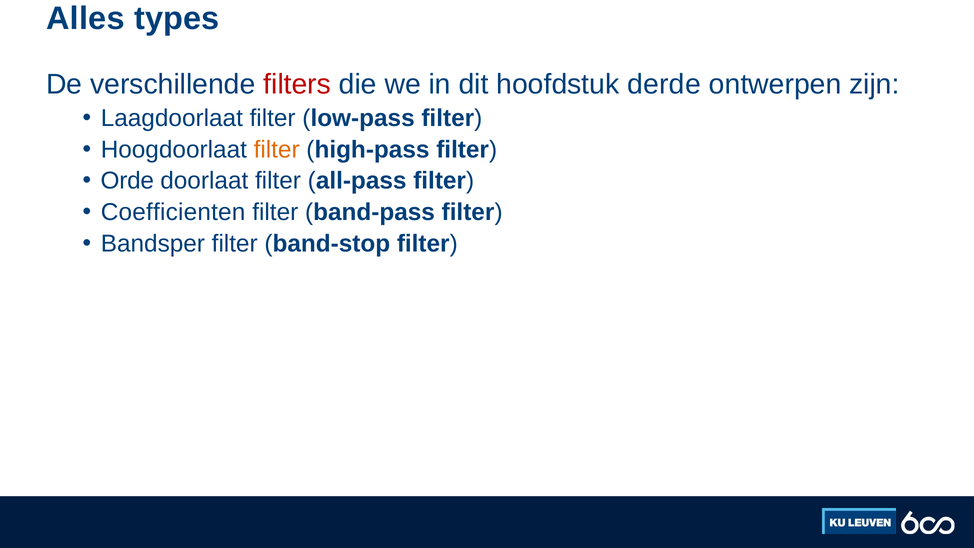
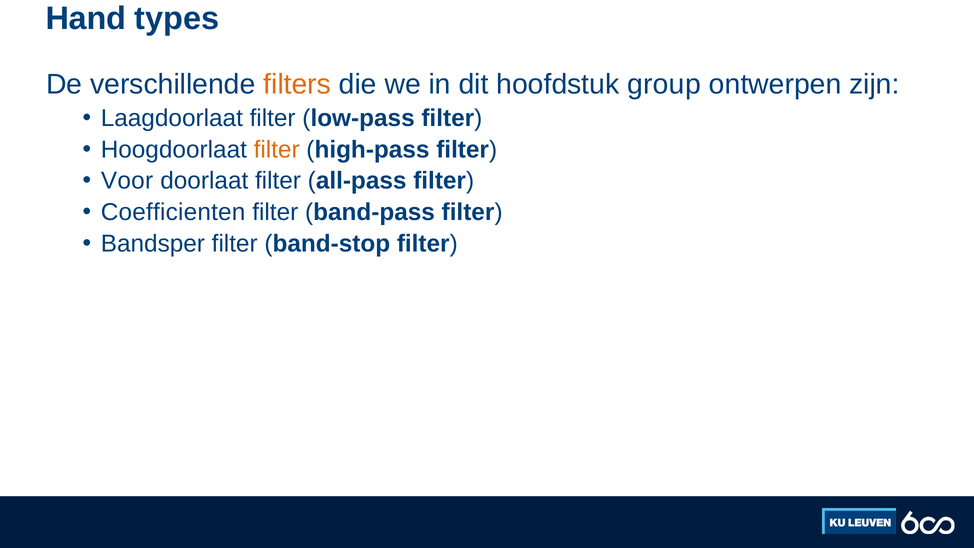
Alles: Alles -> Hand
filters colour: red -> orange
derde: derde -> group
Orde: Orde -> Voor
